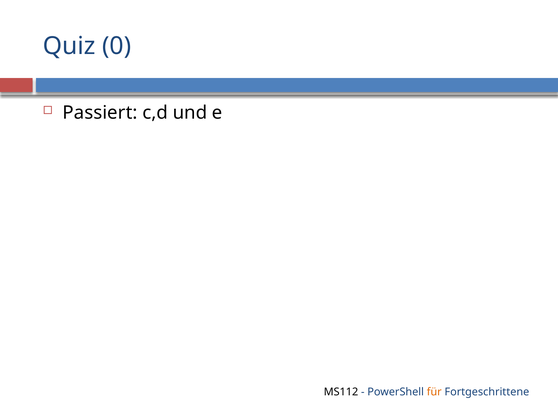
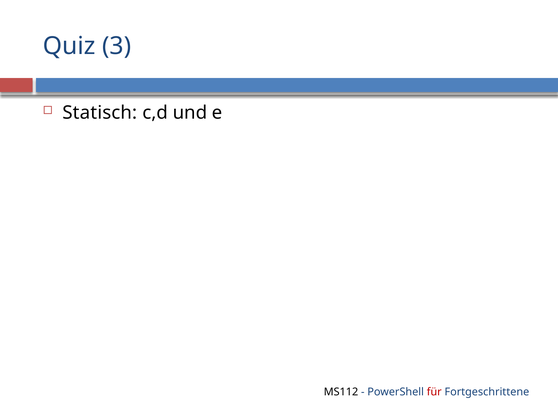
0: 0 -> 3
Passiert: Passiert -> Statisch
für colour: orange -> red
